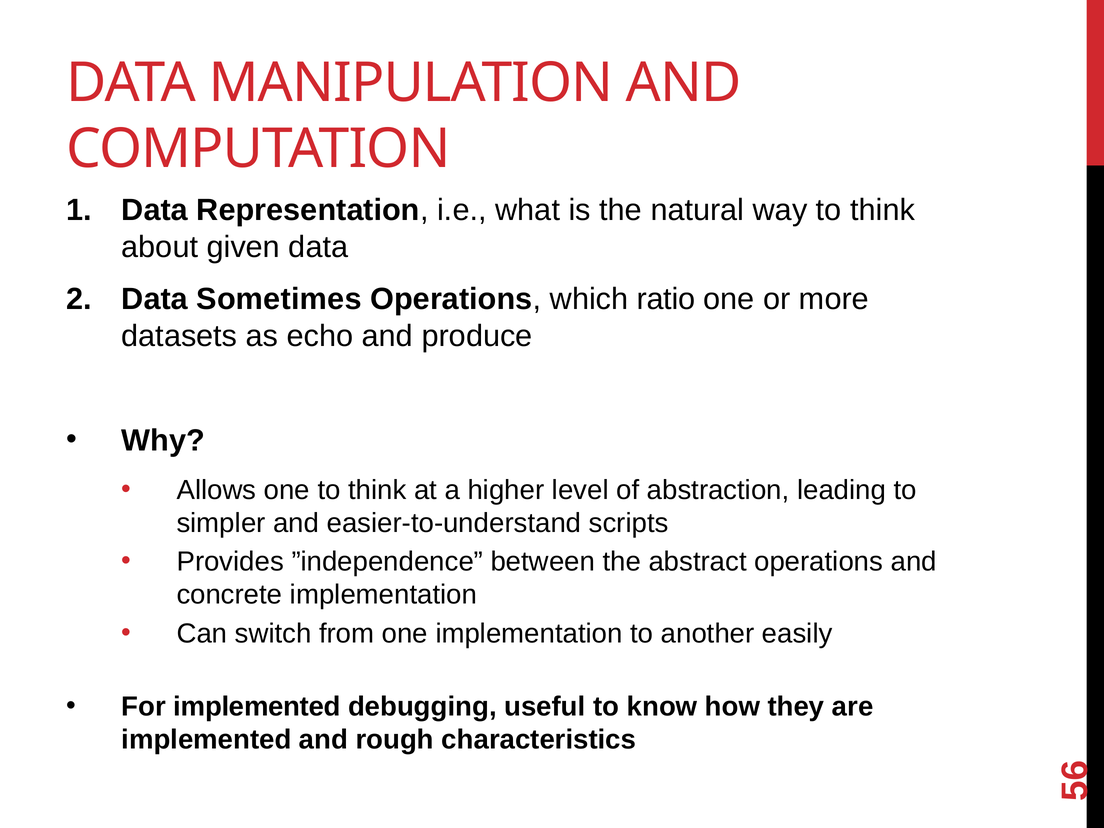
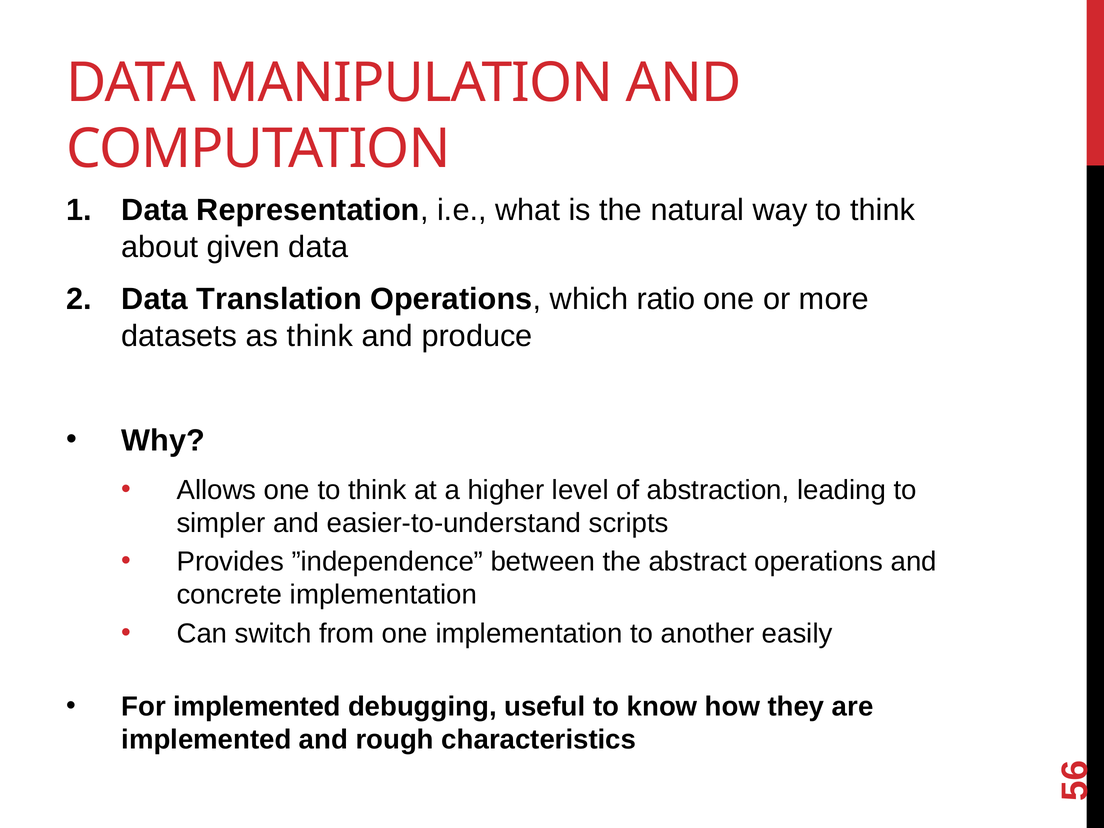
Sometimes: Sometimes -> Translation
as echo: echo -> think
